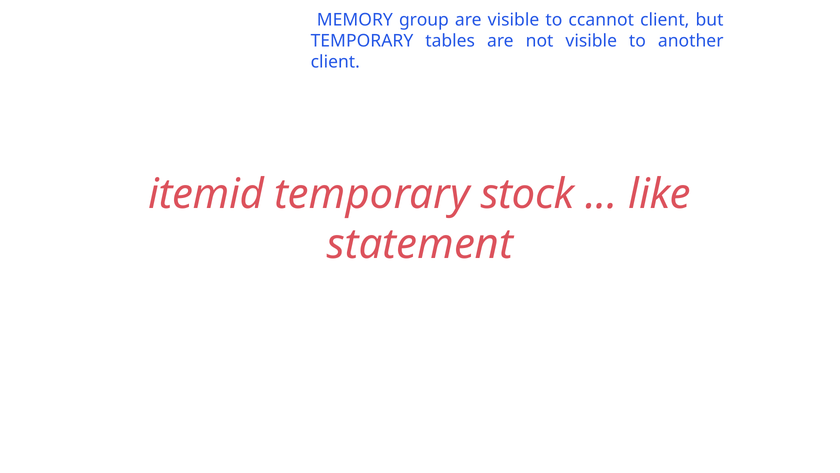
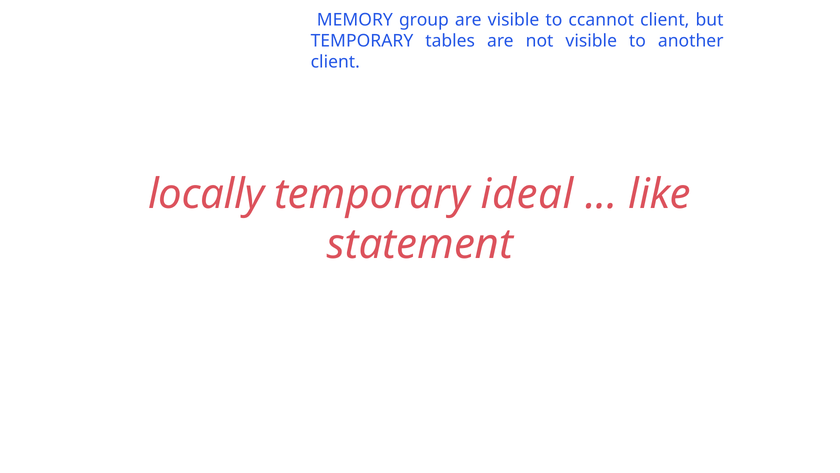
itemid: itemid -> locally
stock: stock -> ideal
